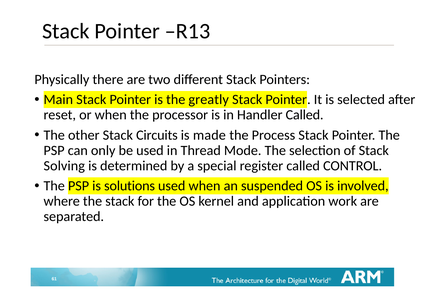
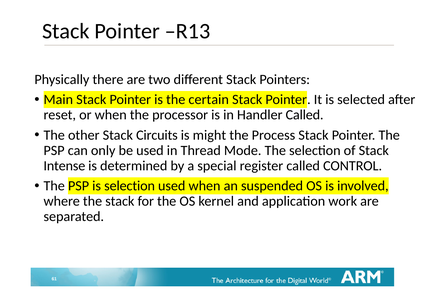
greatly: greatly -> certain
made: made -> might
Solving: Solving -> Intense
is solutions: solutions -> selection
